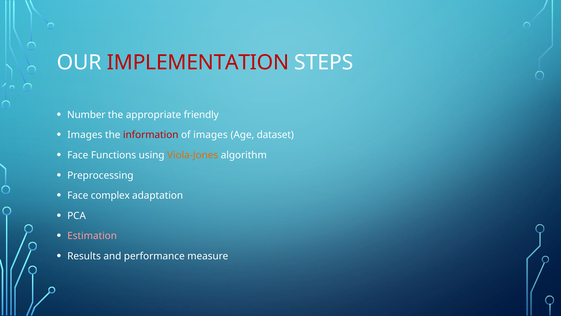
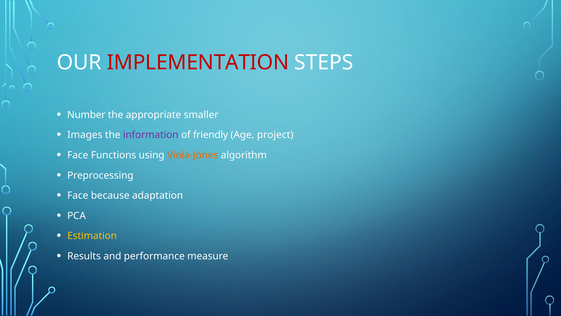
friendly: friendly -> smaller
information colour: red -> purple
of images: images -> friendly
dataset: dataset -> project
complex: complex -> because
Estimation colour: pink -> yellow
